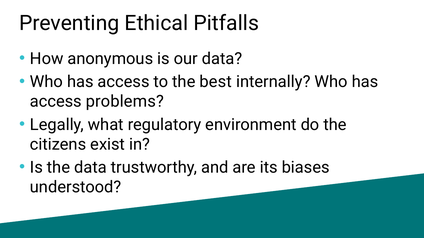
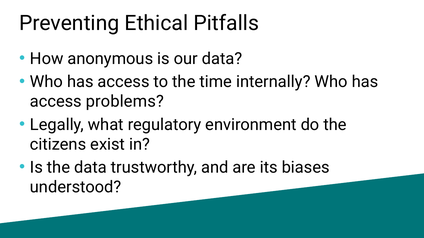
best: best -> time
